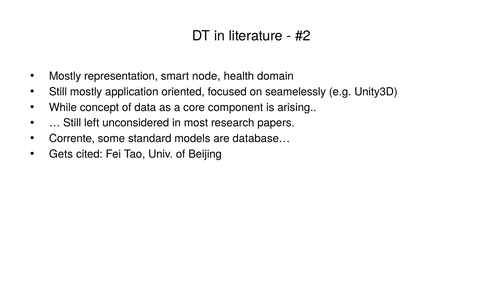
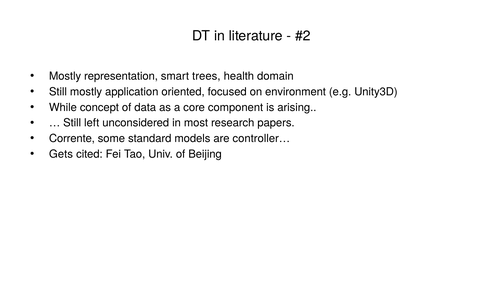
node: node -> trees
seamelessly: seamelessly -> environment
database…: database… -> controller…
